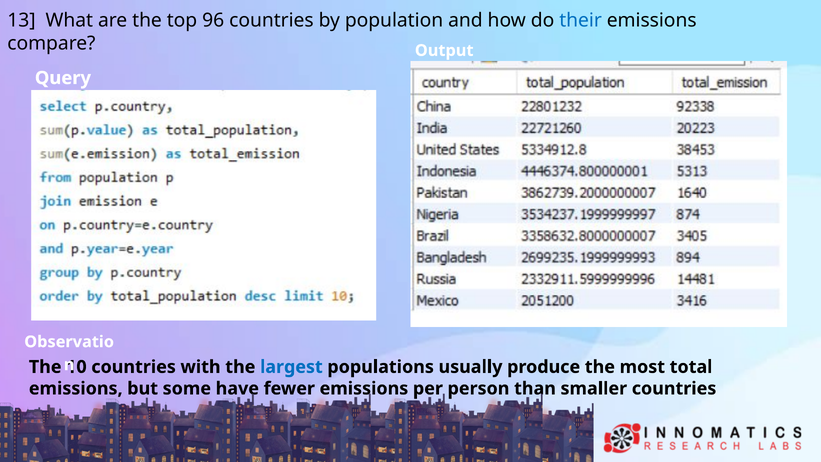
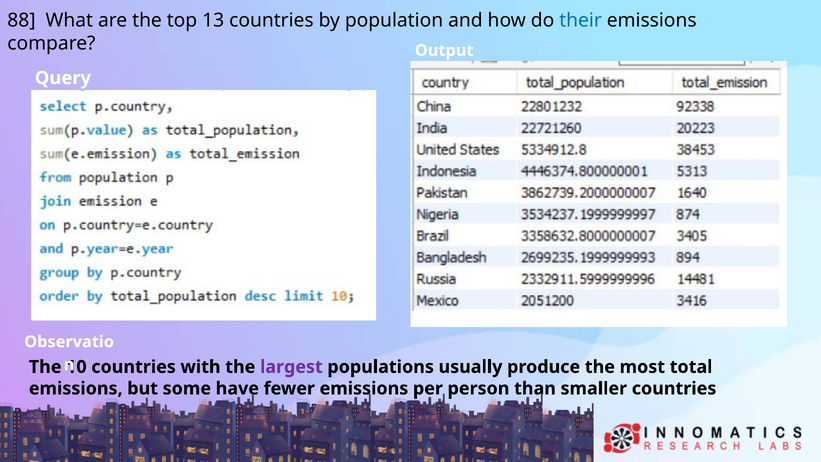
13: 13 -> 88
96: 96 -> 13
largest colour: blue -> purple
